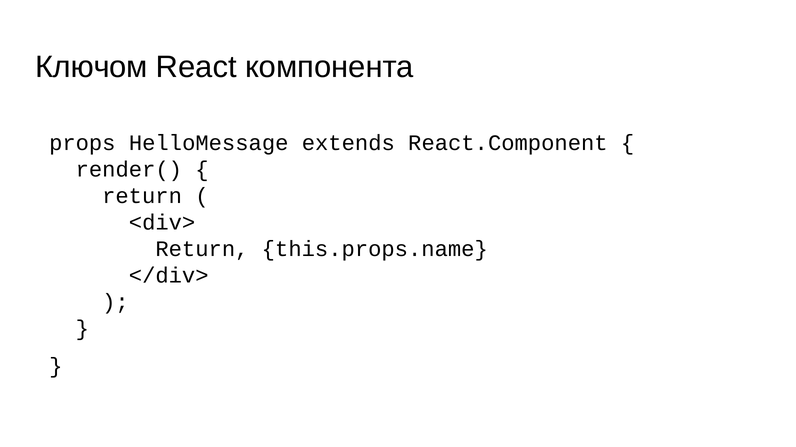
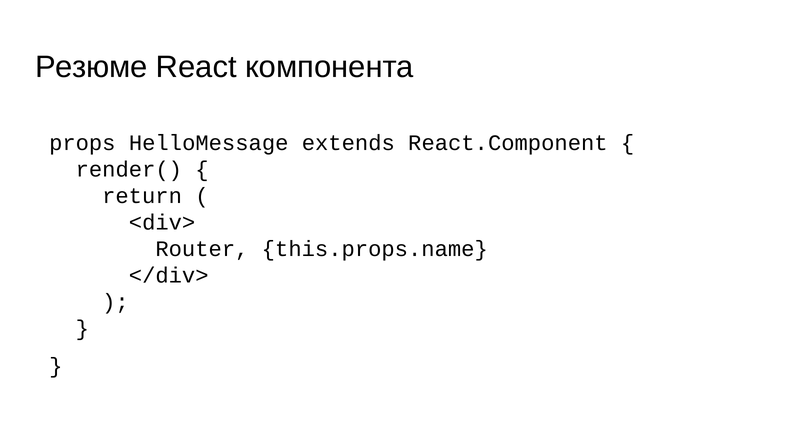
Ключом: Ключом -> Резюме
Return at (202, 249): Return -> Router
